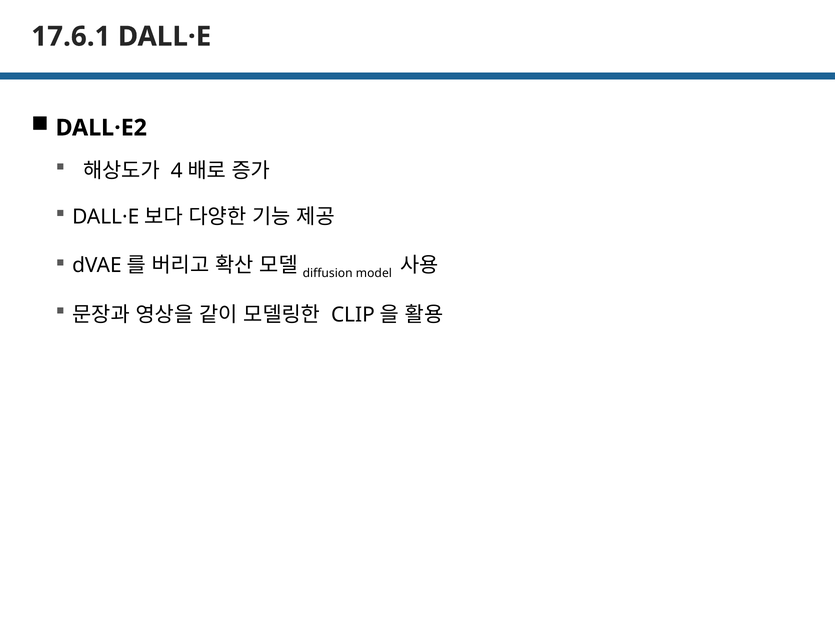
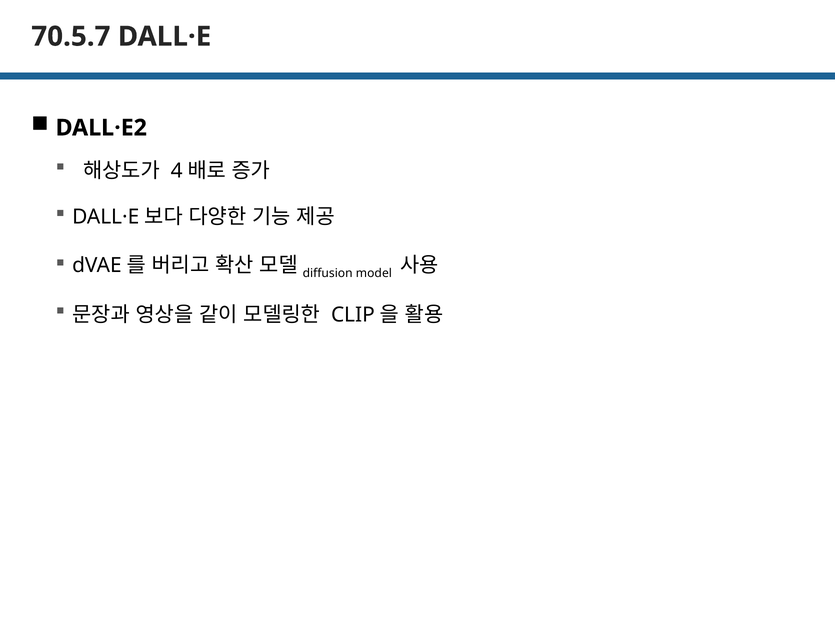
17.6.1: 17.6.1 -> 70.5.7
